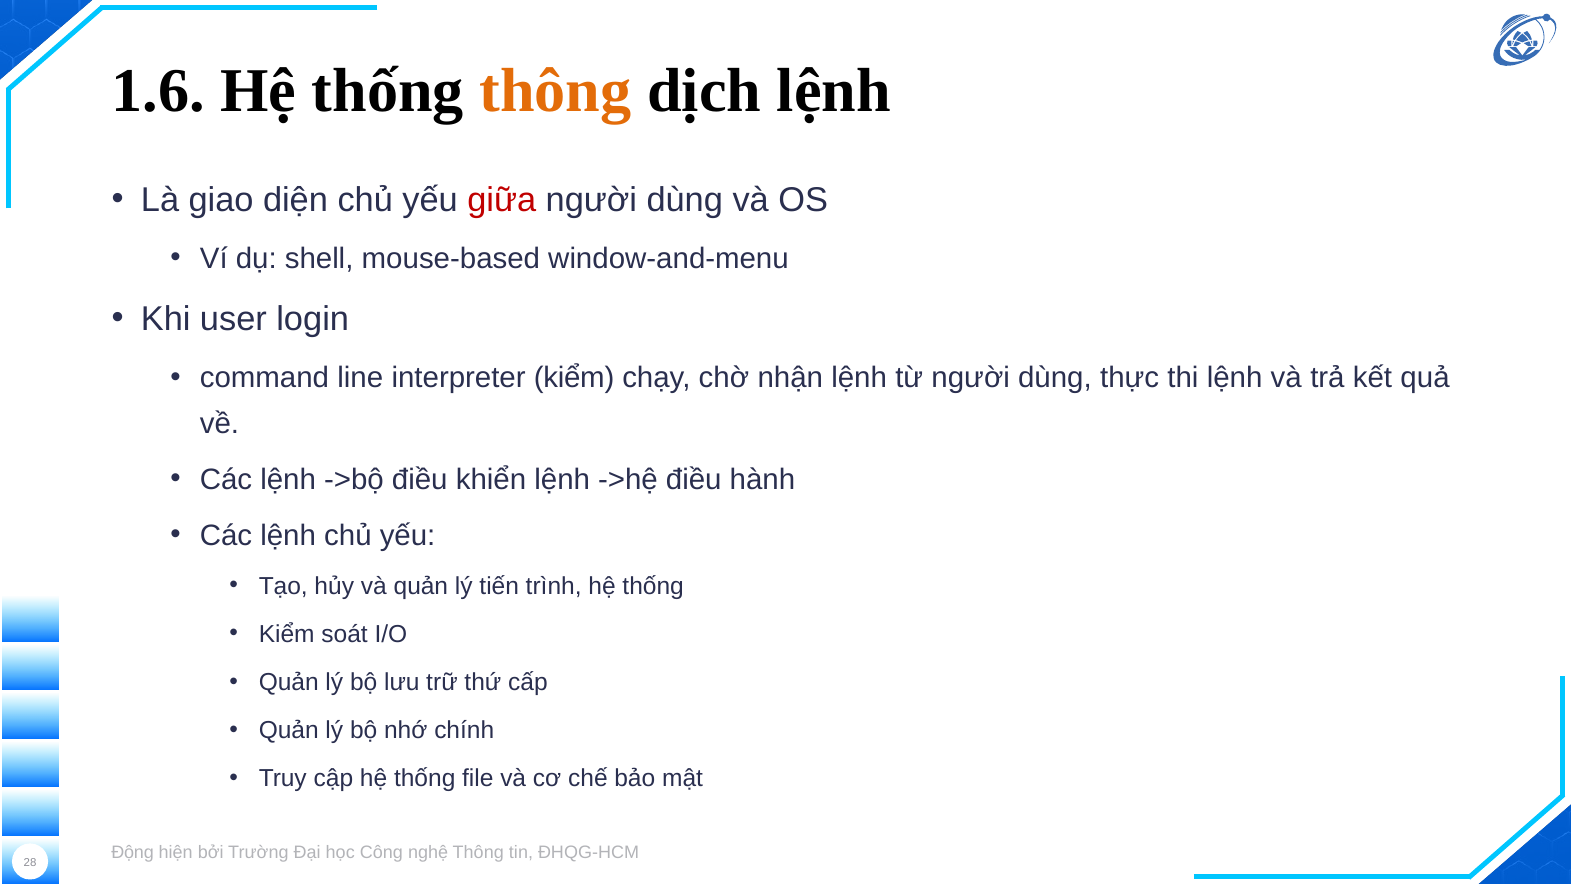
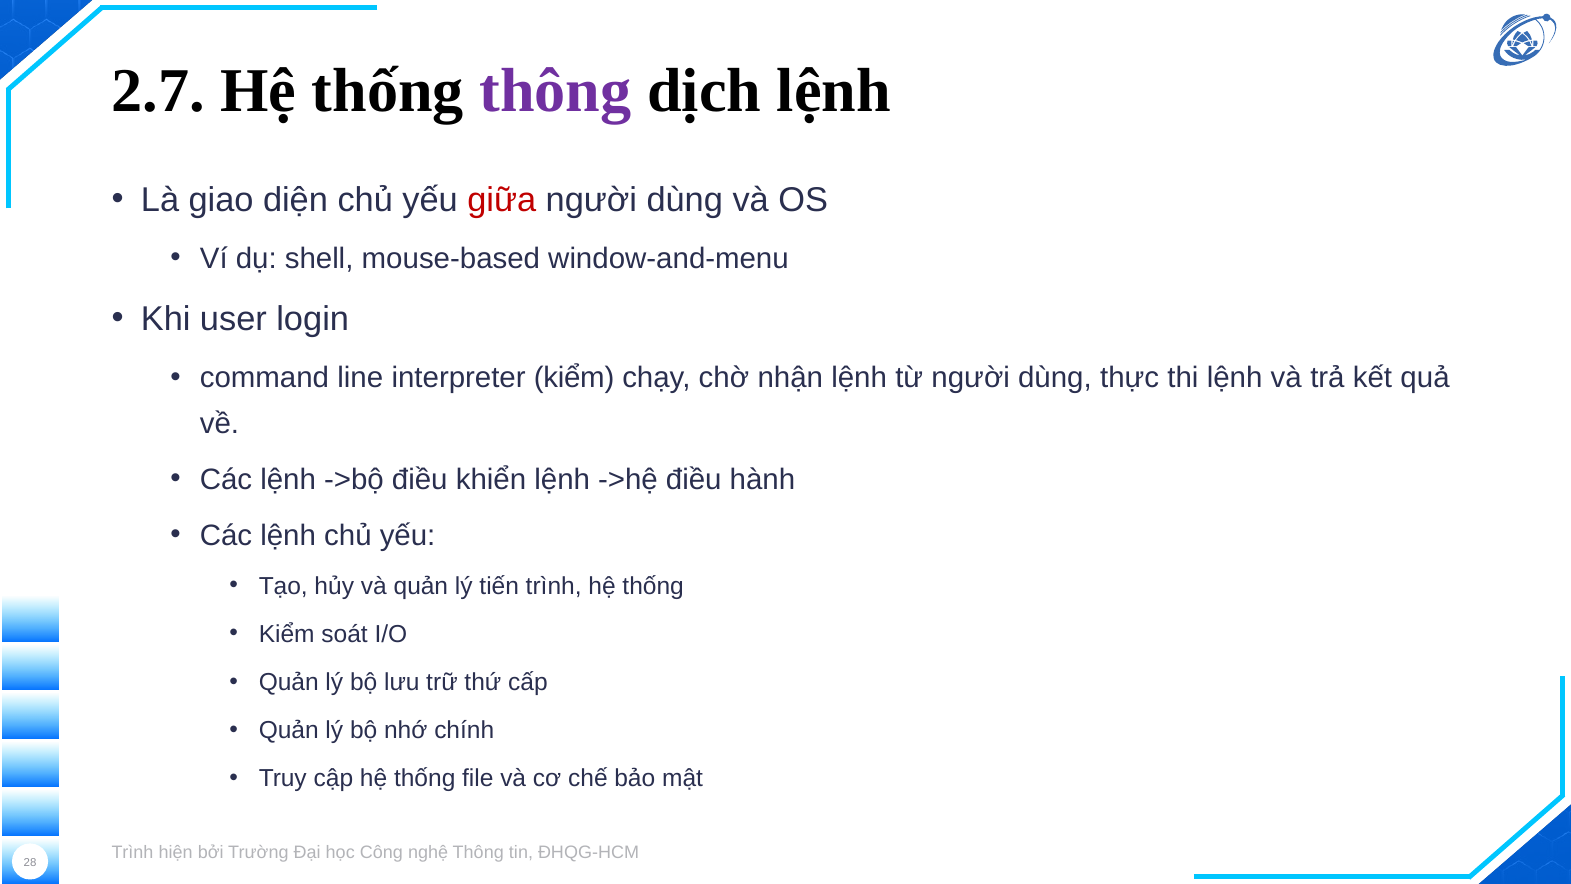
1.6: 1.6 -> 2.7
thông at (556, 91) colour: orange -> purple
Động at (133, 853): Động -> Trình
